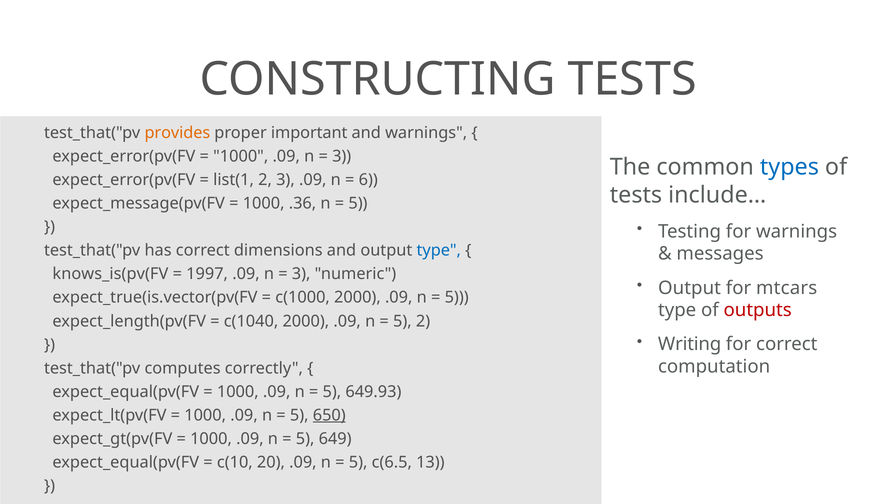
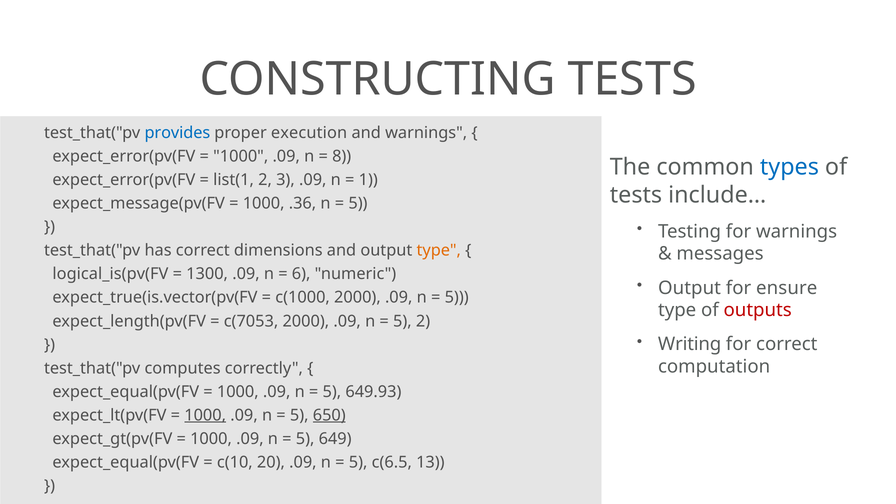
provides colour: orange -> blue
important: important -> execution
3 at (342, 156): 3 -> 8
6: 6 -> 1
type at (439, 251) colour: blue -> orange
knows_is(pv(FV: knows_is(pv(FV -> logical_is(pv(FV
1997: 1997 -> 1300
3 at (301, 274): 3 -> 6
mtcars: mtcars -> ensure
c(1040: c(1040 -> c(7053
1000 at (205, 415) underline: none -> present
